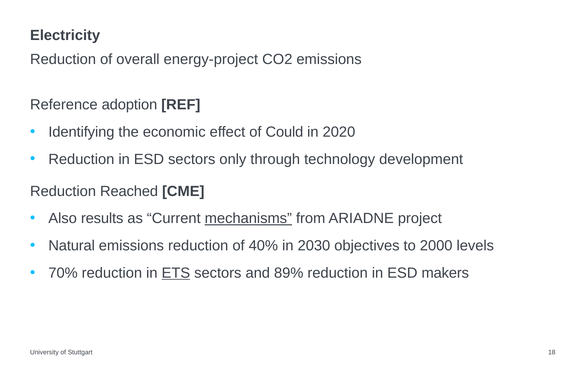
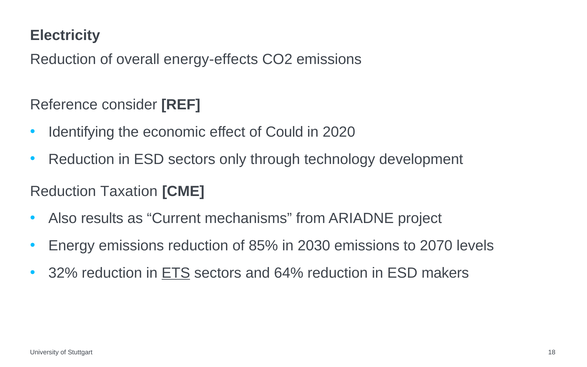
energy-project: energy-project -> energy-effects
adoption: adoption -> consider
Reached: Reached -> Taxation
mechanisms underline: present -> none
Natural: Natural -> Energy
40%: 40% -> 85%
2030 objectives: objectives -> emissions
2000: 2000 -> 2070
70%: 70% -> 32%
89%: 89% -> 64%
